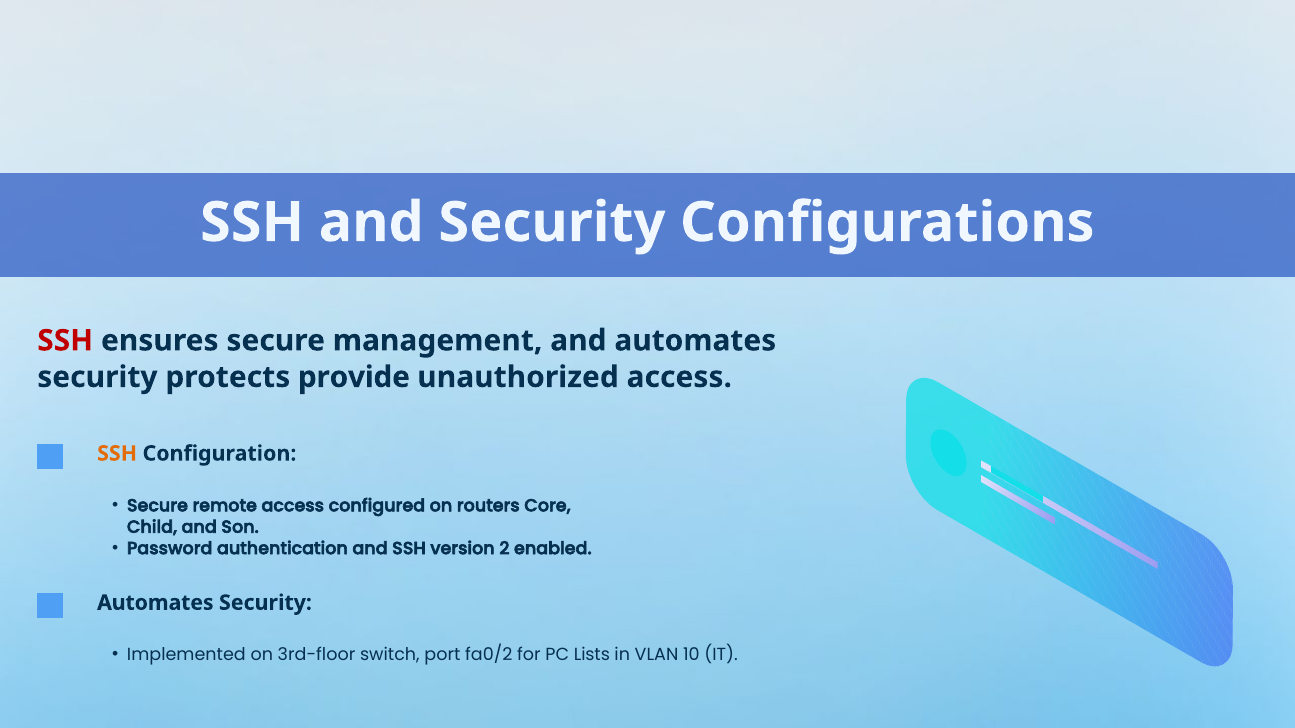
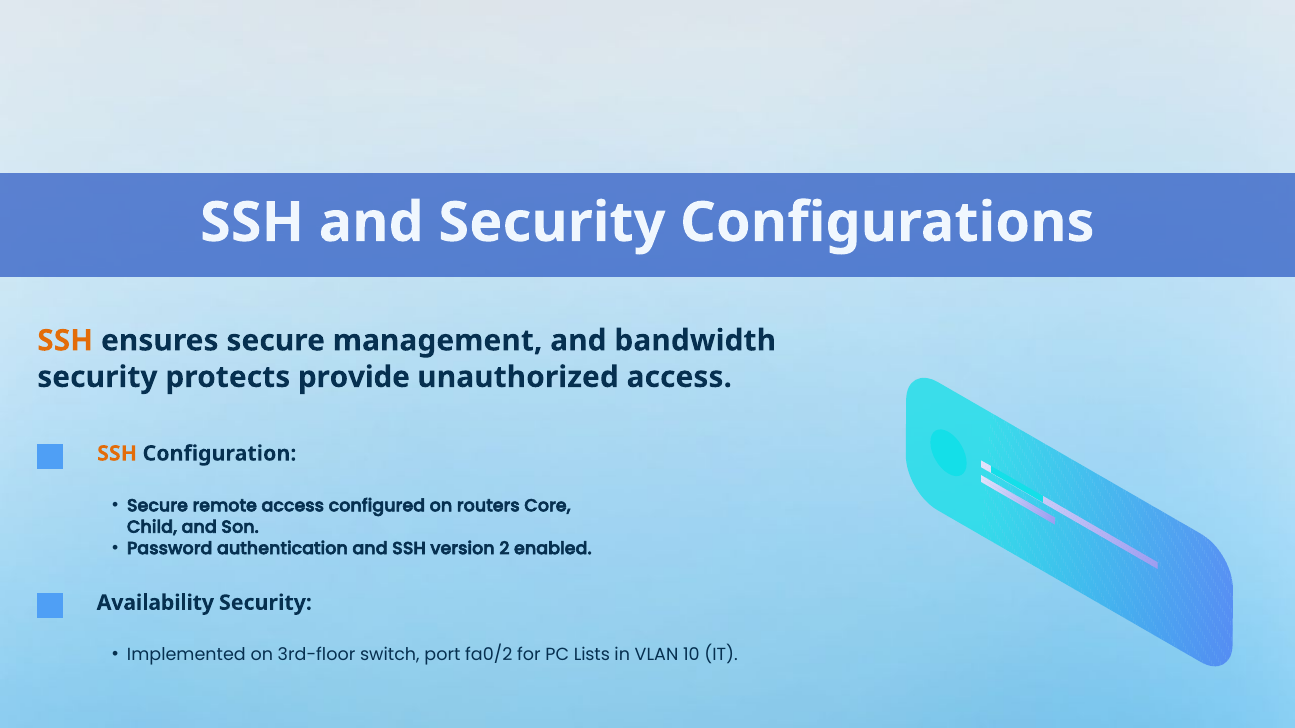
SSH at (65, 341) colour: red -> orange
and automates: automates -> bandwidth
Automates at (155, 603): Automates -> Availability
